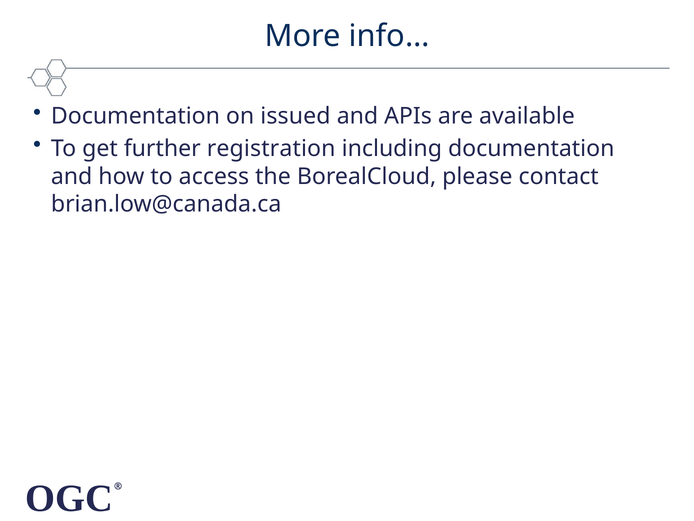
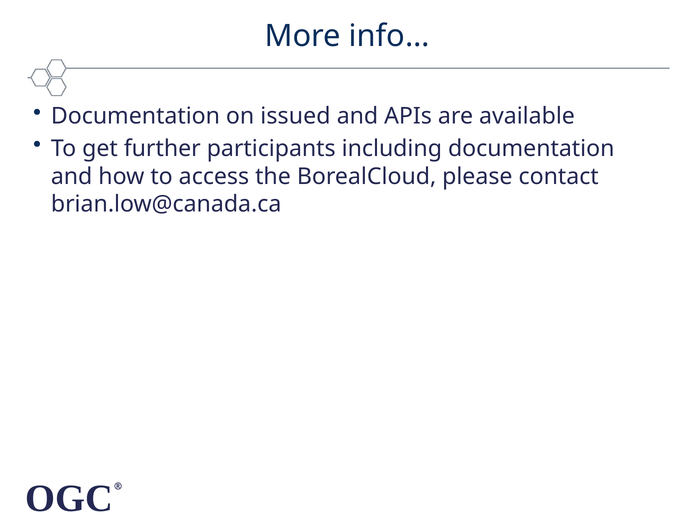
registration: registration -> participants
